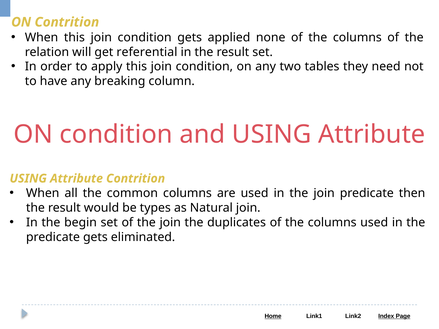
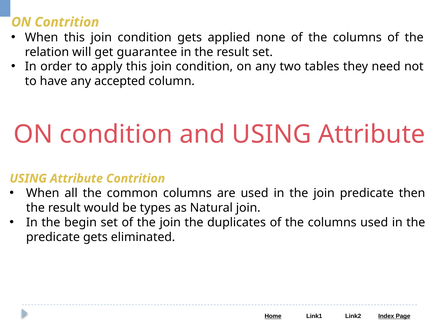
referential: referential -> guarantee
breaking: breaking -> accepted
